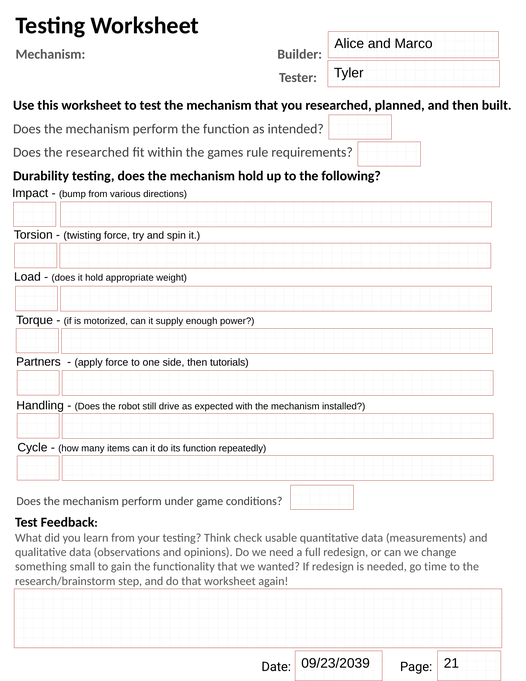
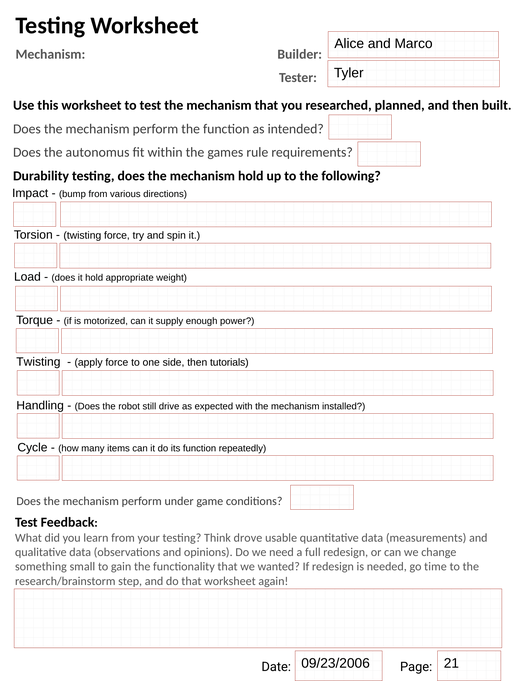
the researched: researched -> autonomus
Partners at (38, 362): Partners -> Twisting
check: check -> drove
09/23/2039: 09/23/2039 -> 09/23/2006
